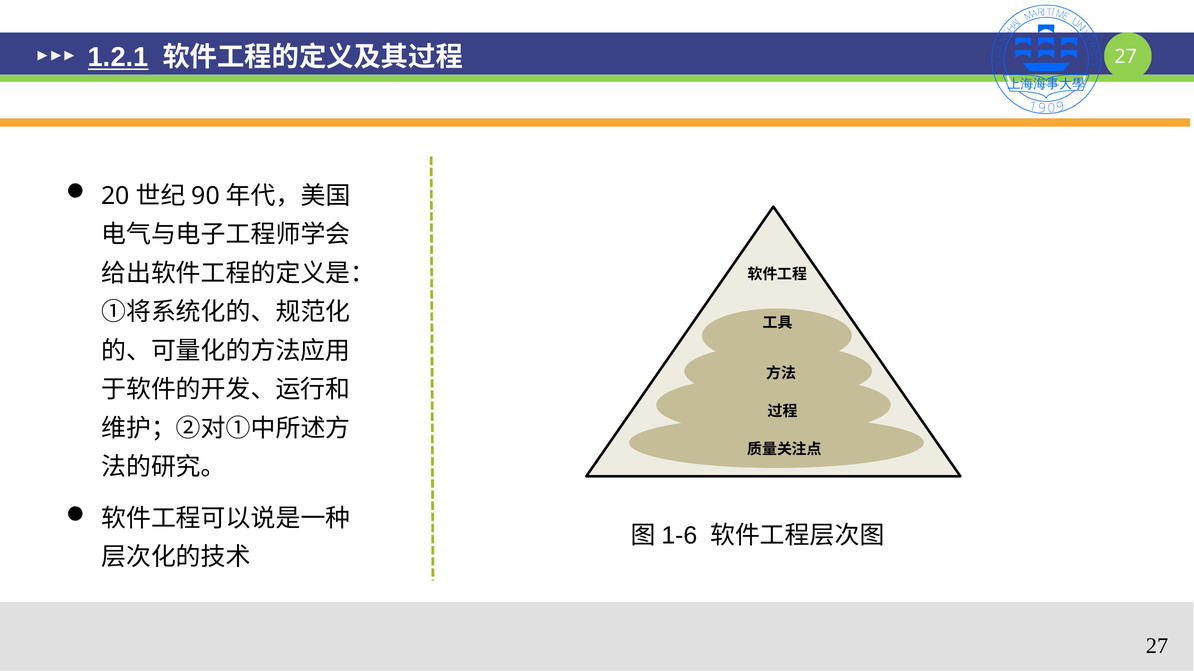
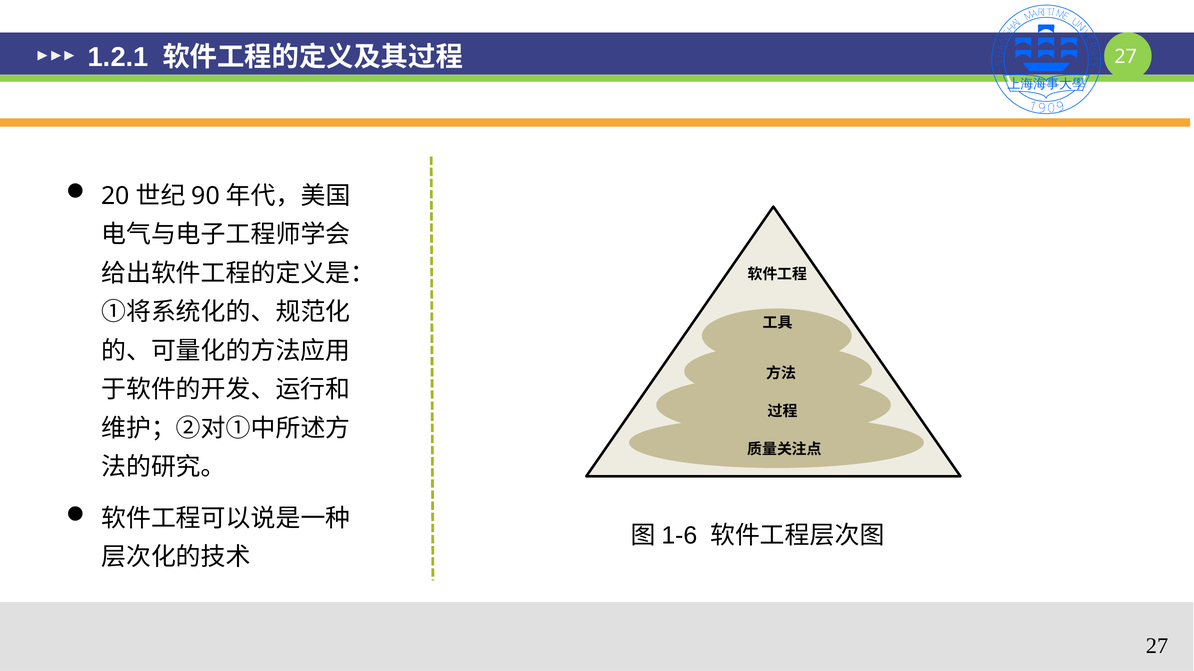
1.2.1 underline: present -> none
